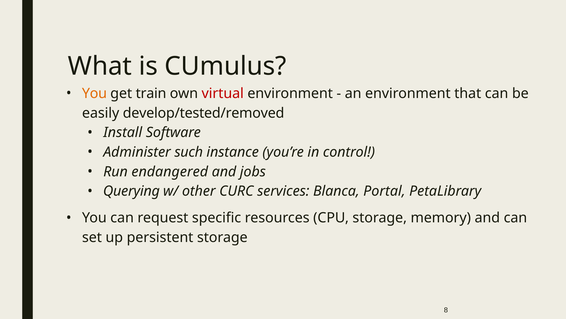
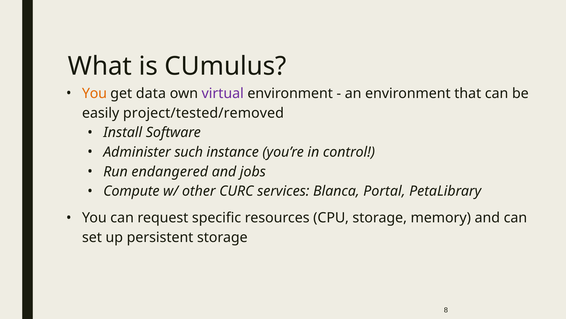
train: train -> data
virtual colour: red -> purple
develop/tested/removed: develop/tested/removed -> project/tested/removed
Querying: Querying -> Compute
